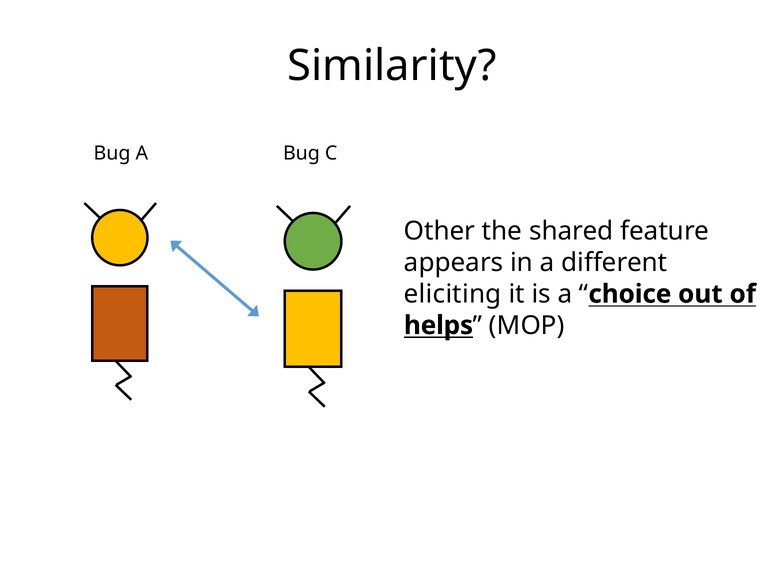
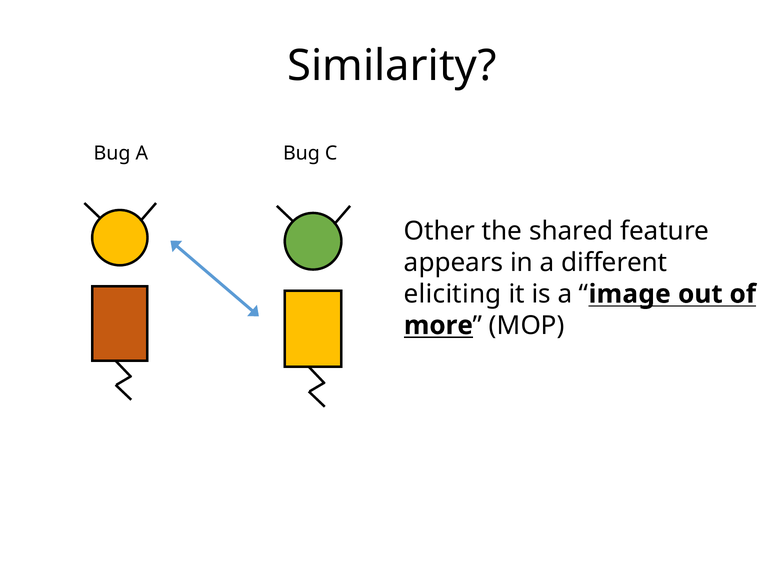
choice: choice -> image
helps: helps -> more
